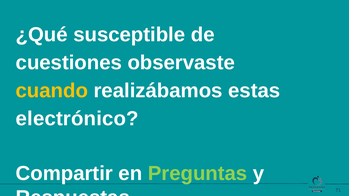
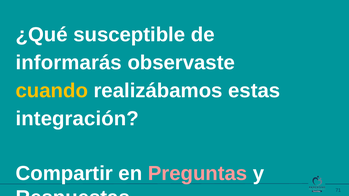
cuestiones: cuestiones -> informarás
electrónico: electrónico -> integración
Preguntas colour: light green -> pink
